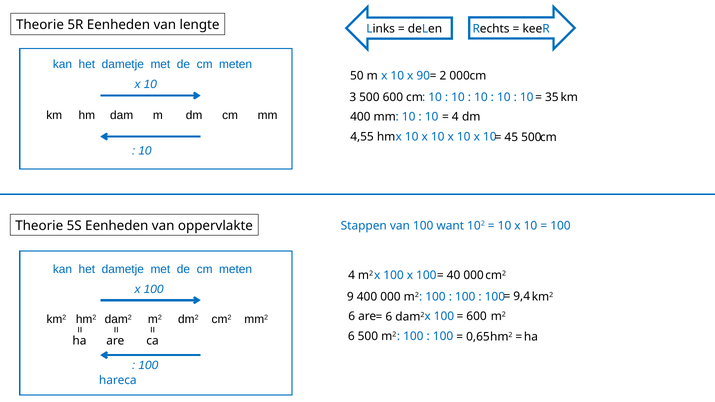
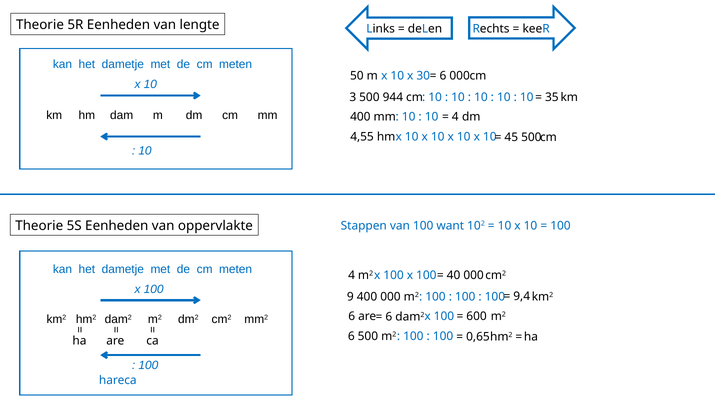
90: 90 -> 30
2 at (443, 76): 2 -> 6
500 600: 600 -> 944
